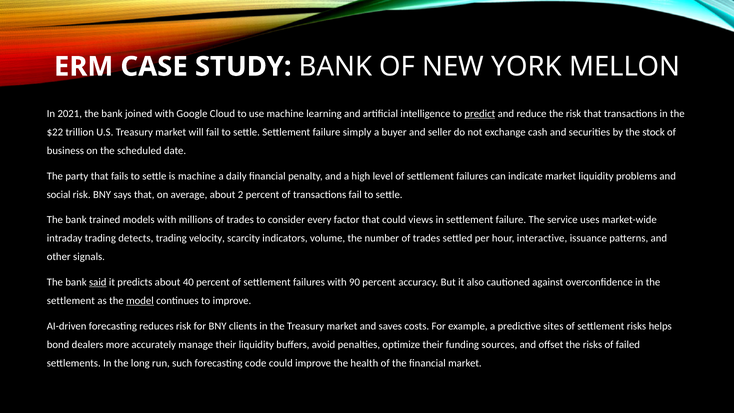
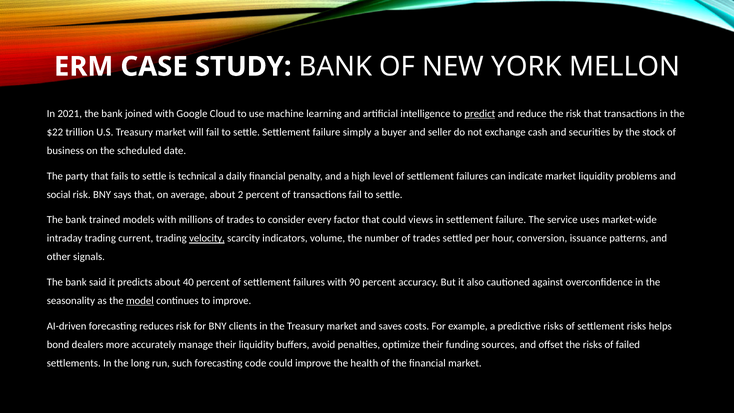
is machine: machine -> technical
detects: detects -> current
velocity underline: none -> present
interactive: interactive -> conversion
said underline: present -> none
settlement at (71, 301): settlement -> seasonality
predictive sites: sites -> risks
